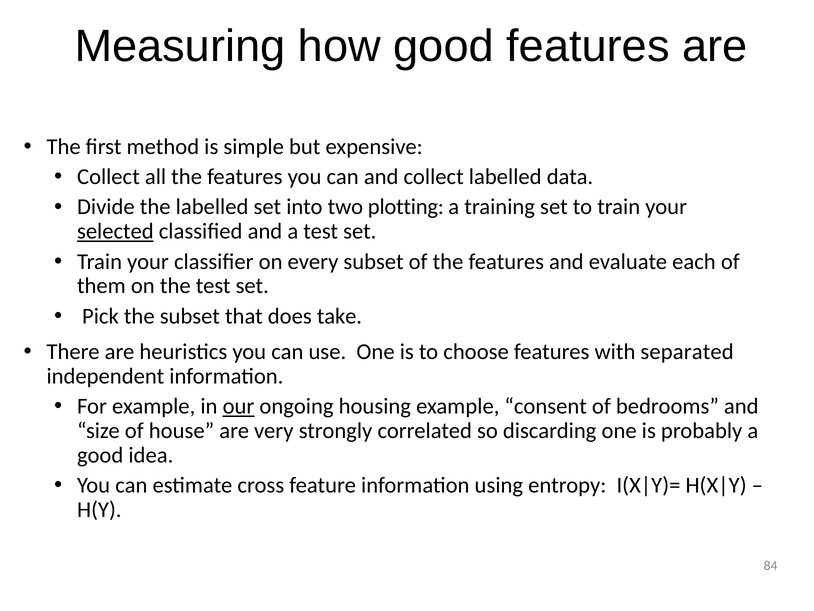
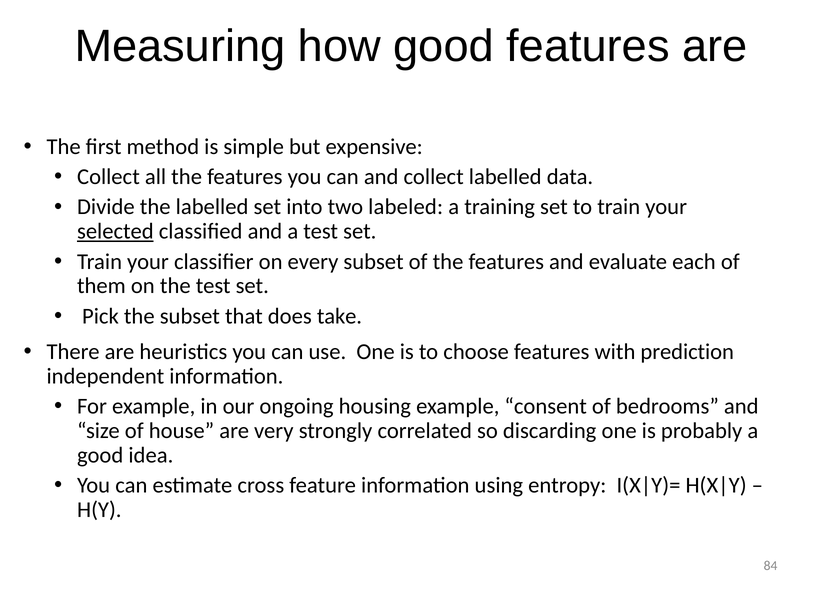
plotting: plotting -> labeled
separated: separated -> prediction
our underline: present -> none
